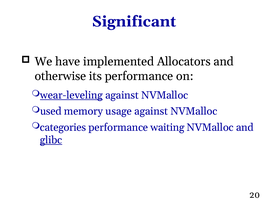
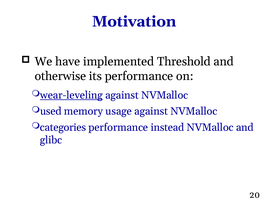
Significant: Significant -> Motivation
Allocators: Allocators -> Threshold
waiting: waiting -> instead
glibc underline: present -> none
